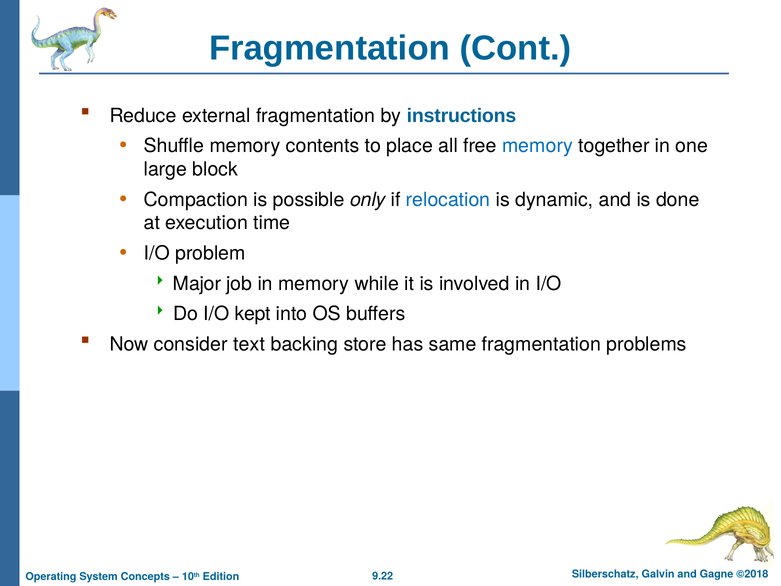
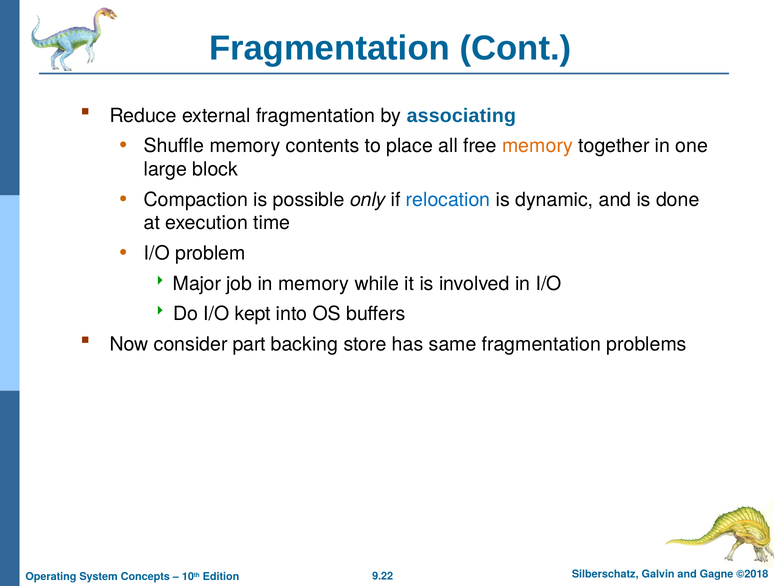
instructions: instructions -> associating
memory at (538, 146) colour: blue -> orange
text: text -> part
